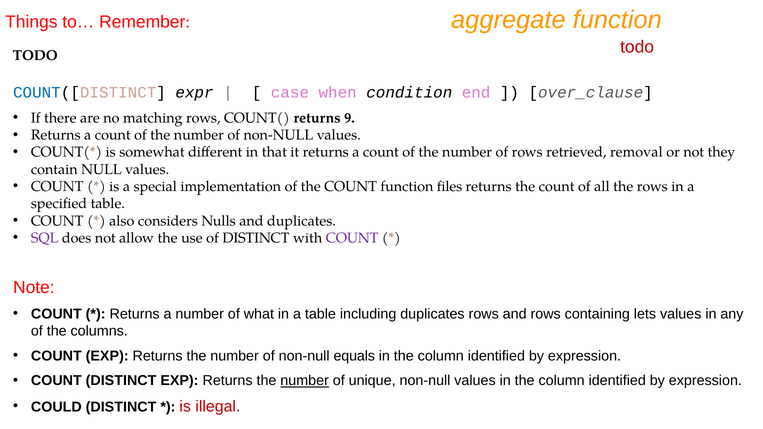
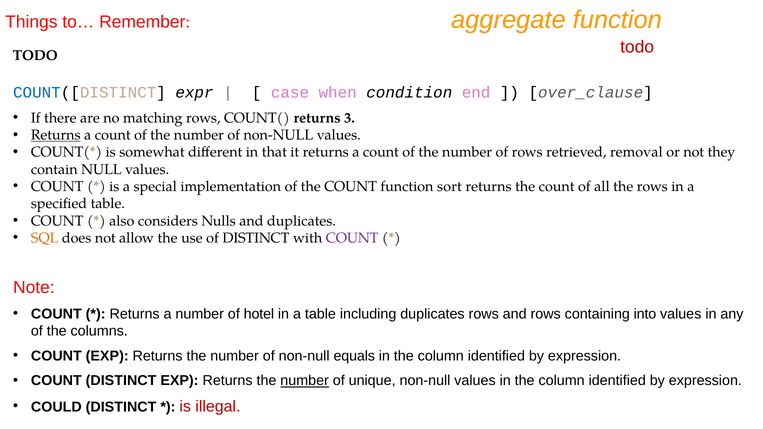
9: 9 -> 3
Returns at (56, 135) underline: none -> present
files: files -> sort
SQL colour: purple -> orange
what: what -> hotel
lets: lets -> into
